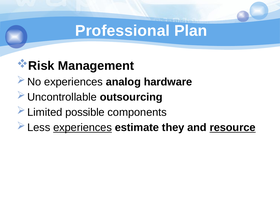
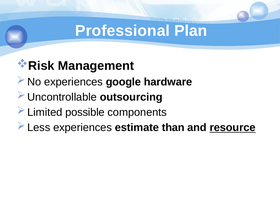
analog: analog -> google
experiences at (83, 128) underline: present -> none
they: they -> than
